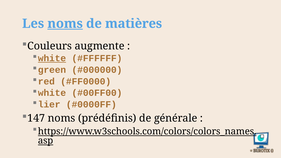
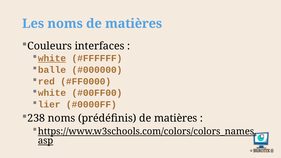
noms at (65, 24) underline: present -> none
augmente: augmente -> interfaces
green: green -> balle
147: 147 -> 238
prédéfinis de générale: générale -> matières
